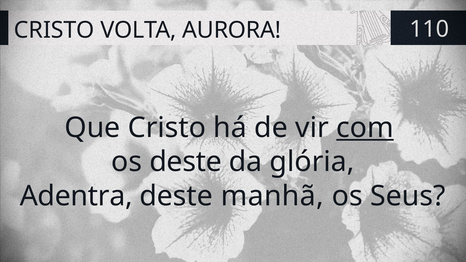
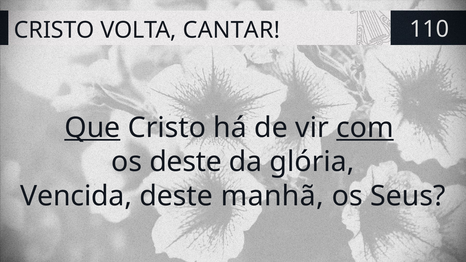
AURORA: AURORA -> CANTAR
Que underline: none -> present
Adentra: Adentra -> Vencida
